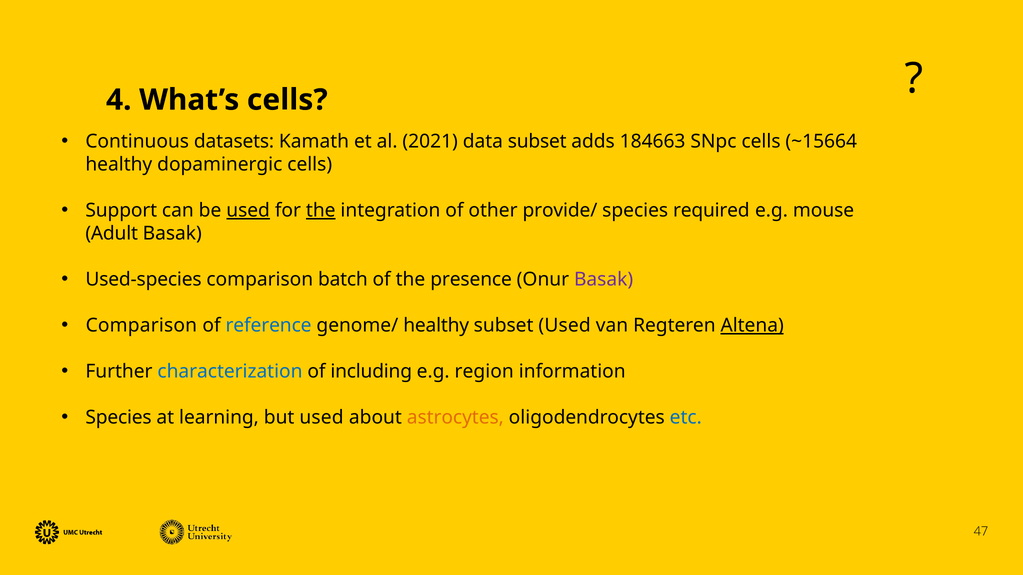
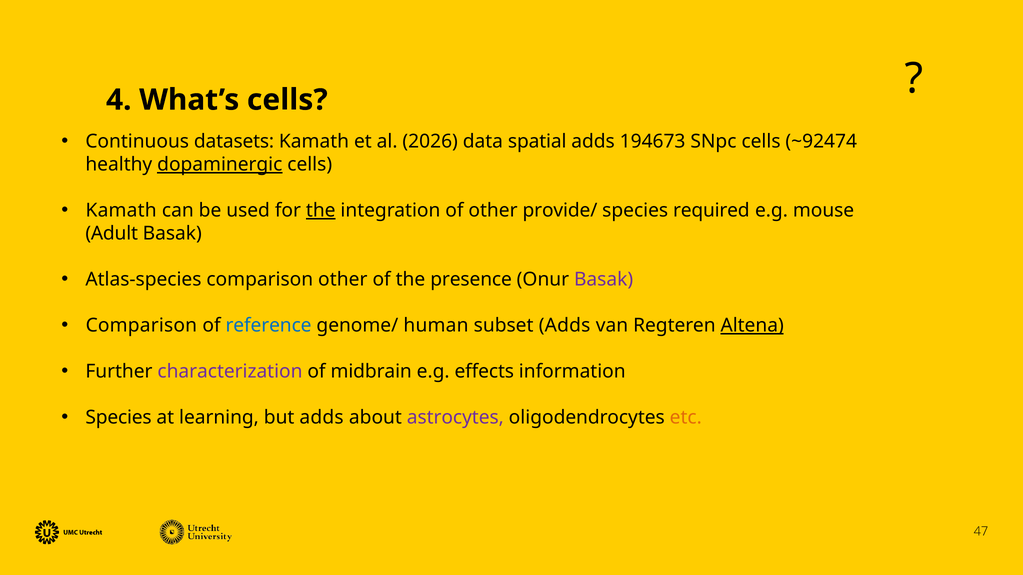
2021: 2021 -> 2026
data subset: subset -> spatial
184663: 184663 -> 194673
~15664: ~15664 -> ~92474
dopaminergic underline: none -> present
Support at (121, 211): Support -> Kamath
used at (248, 211) underline: present -> none
Used-species: Used-species -> Atlas-species
comparison batch: batch -> other
genome/ healthy: healthy -> human
subset Used: Used -> Adds
characterization colour: blue -> purple
including: including -> midbrain
region: region -> effects
but used: used -> adds
astrocytes colour: orange -> purple
etc colour: blue -> orange
